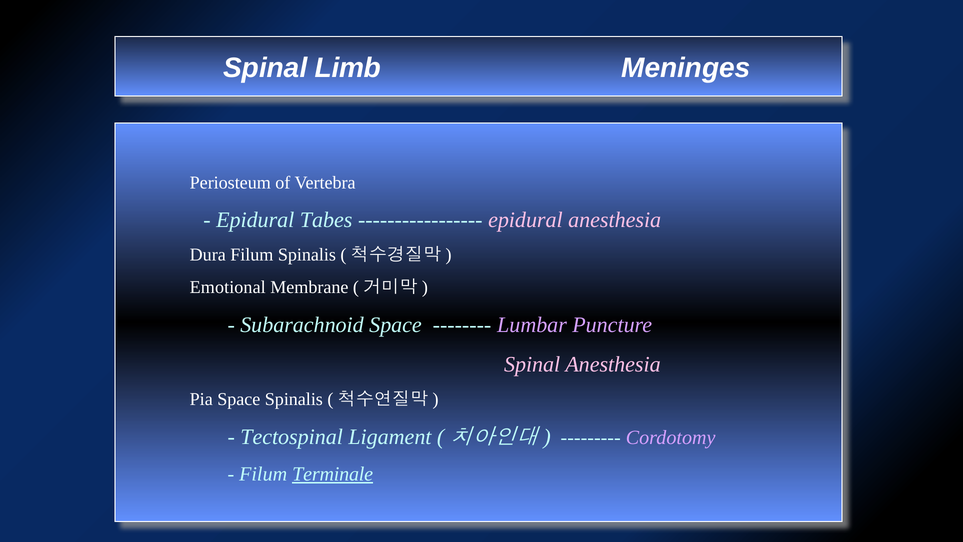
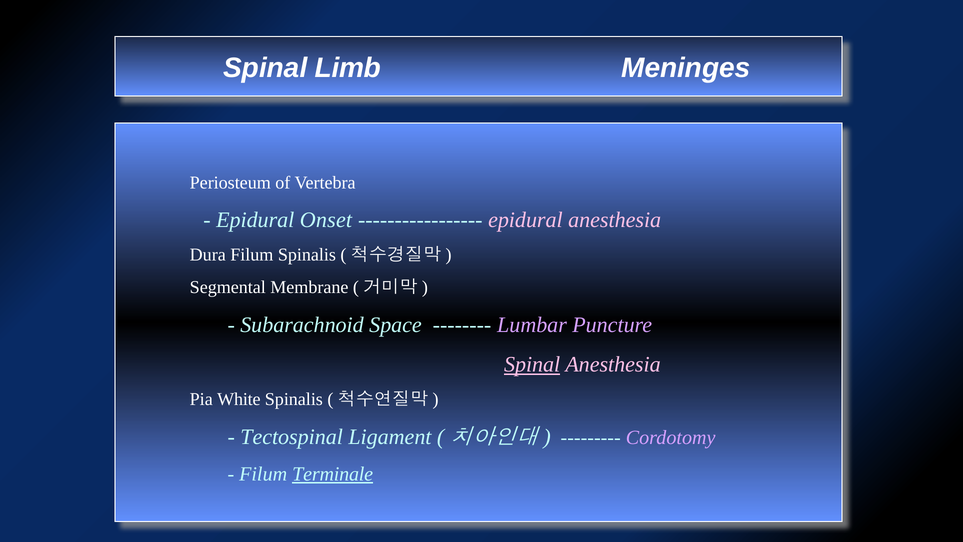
Tabes: Tabes -> Onset
Emotional: Emotional -> Segmental
Spinal at (532, 364) underline: none -> present
Pia Space: Space -> White
